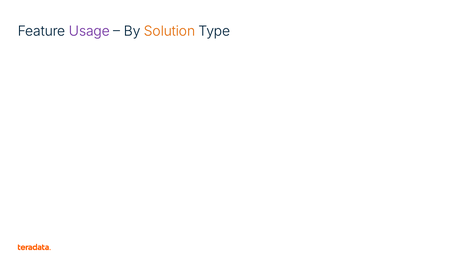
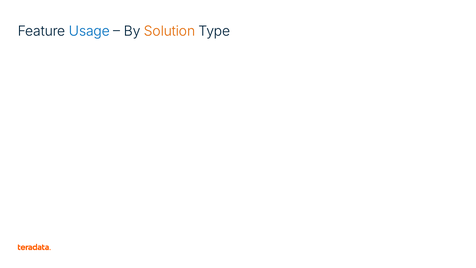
Usage colour: purple -> blue
